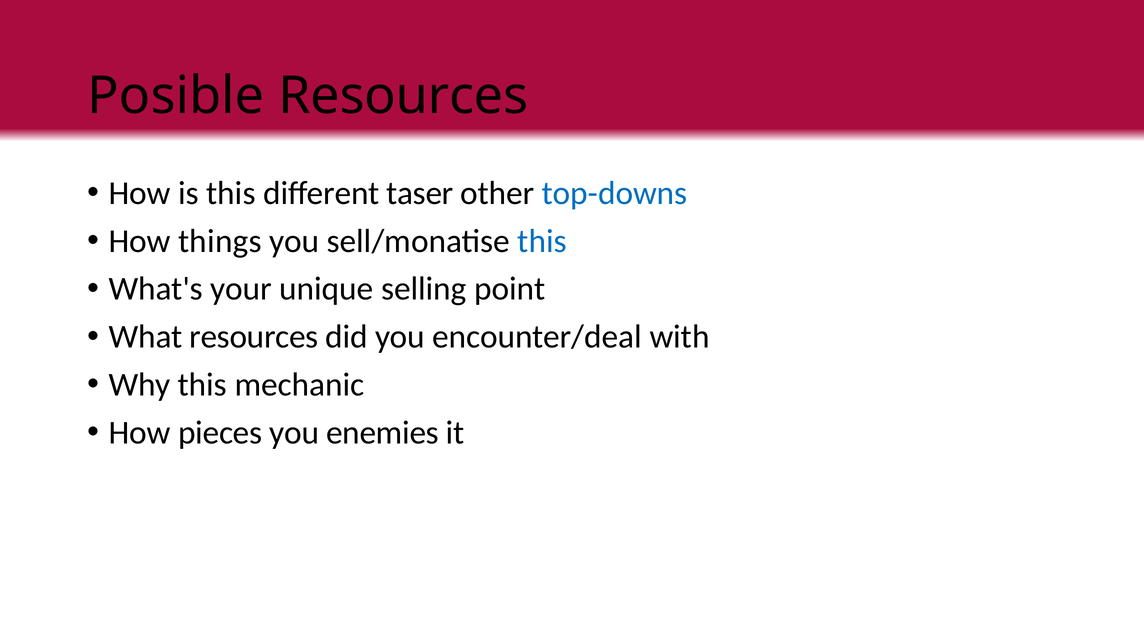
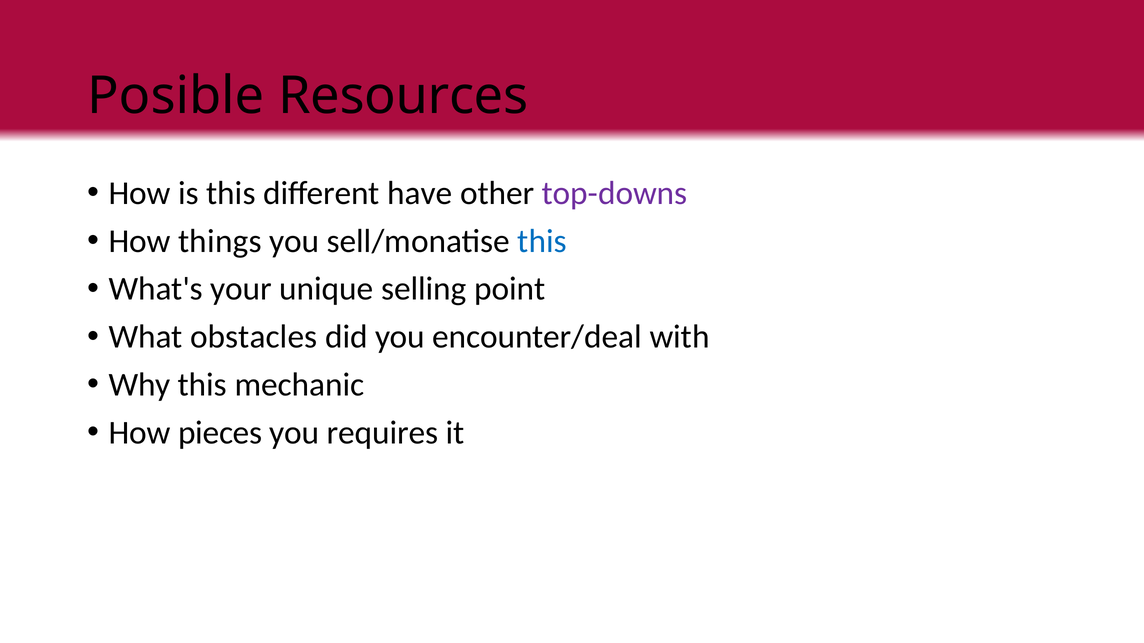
taser: taser -> have
top-downs colour: blue -> purple
What resources: resources -> obstacles
enemies: enemies -> requires
